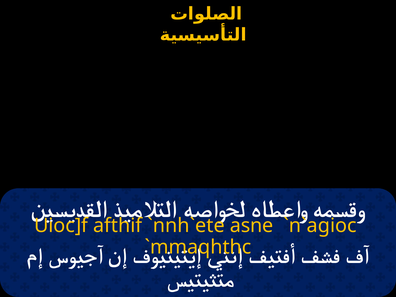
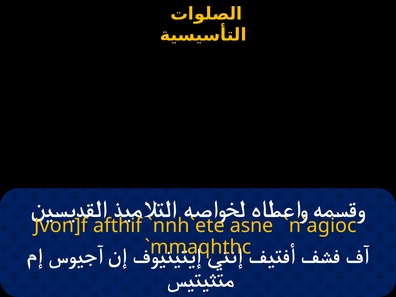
Uioc]f: Uioc]f -> Jvon]f
